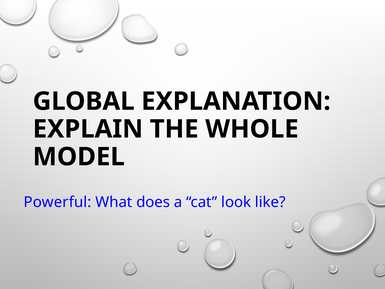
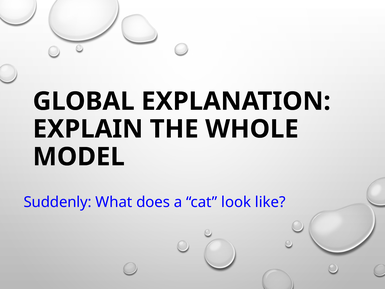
Powerful: Powerful -> Suddenly
